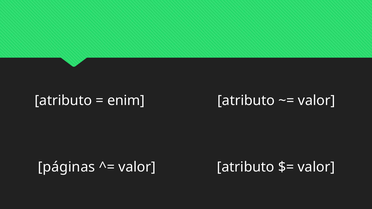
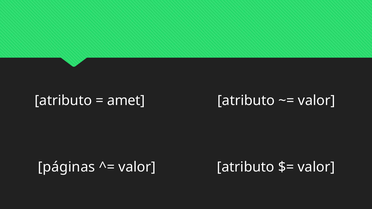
enim: enim -> amet
